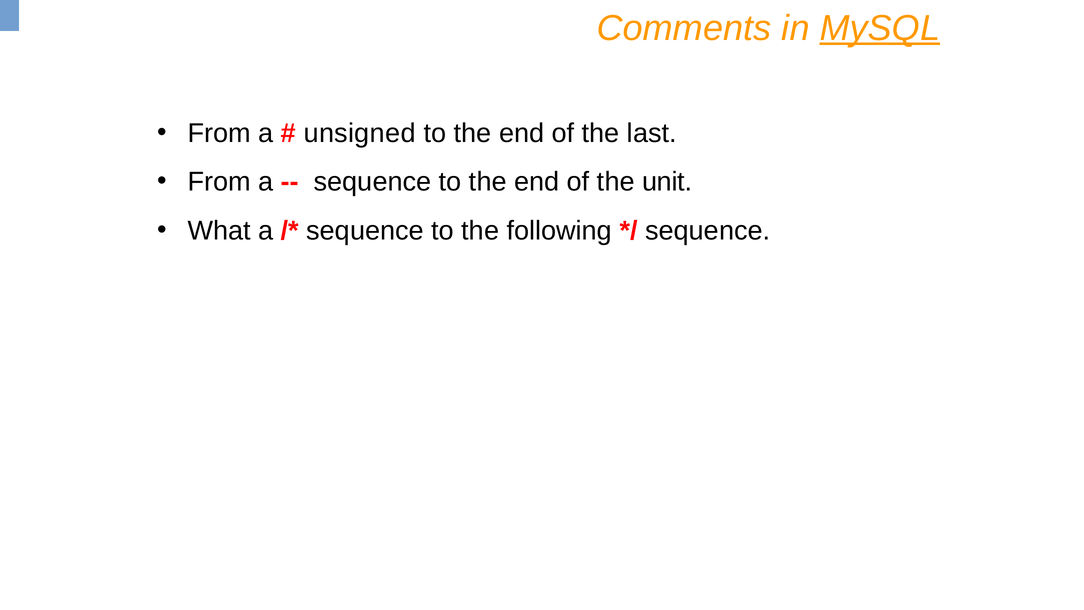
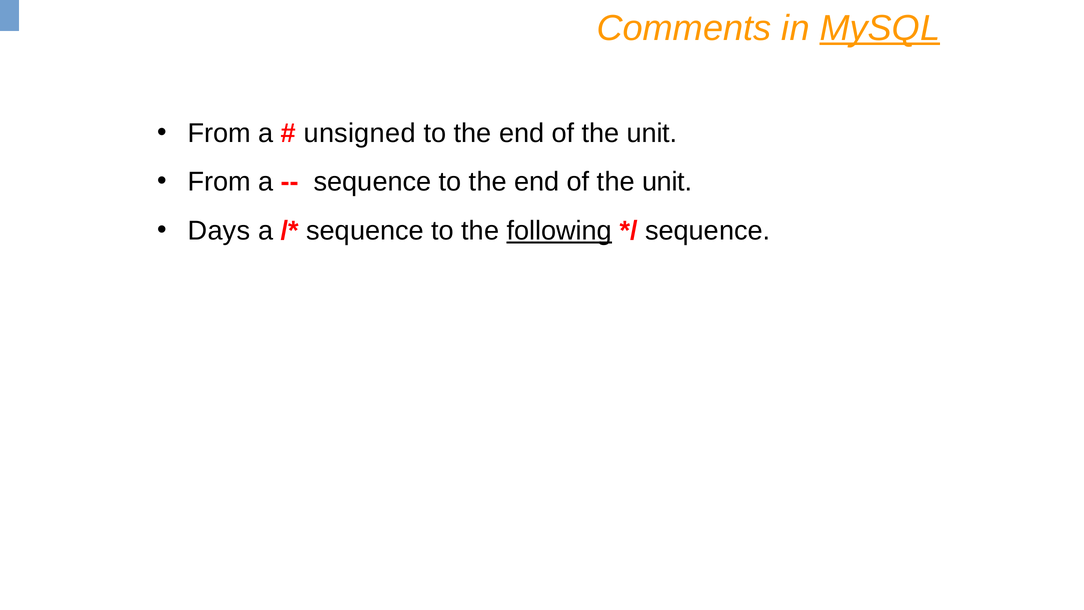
last at (652, 133): last -> unit
What: What -> Days
following underline: none -> present
